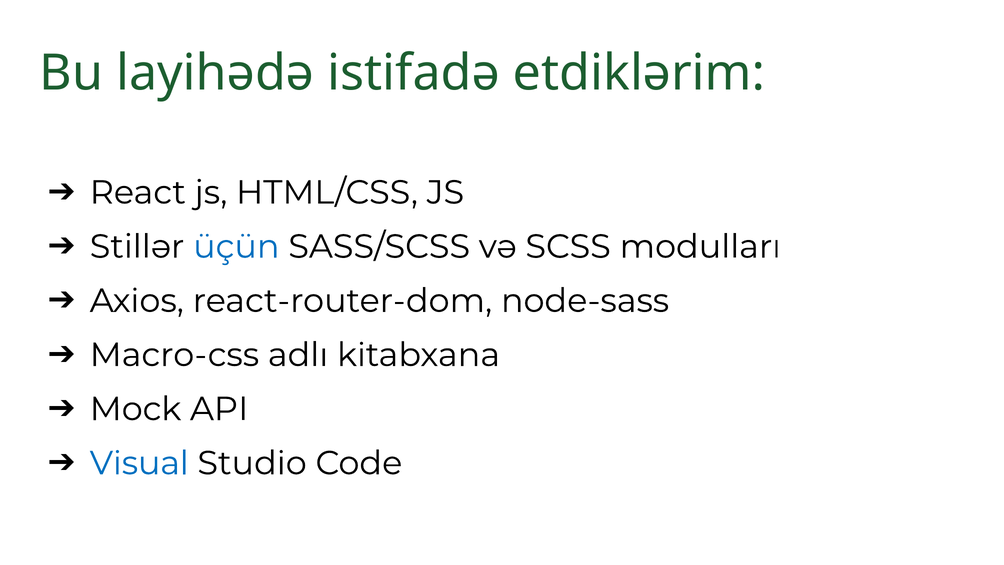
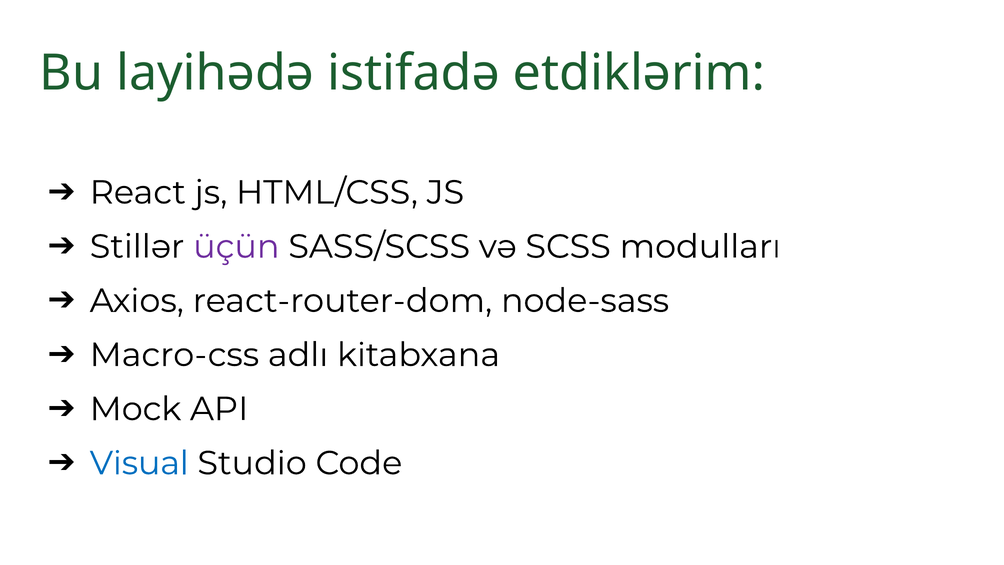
üçün colour: blue -> purple
